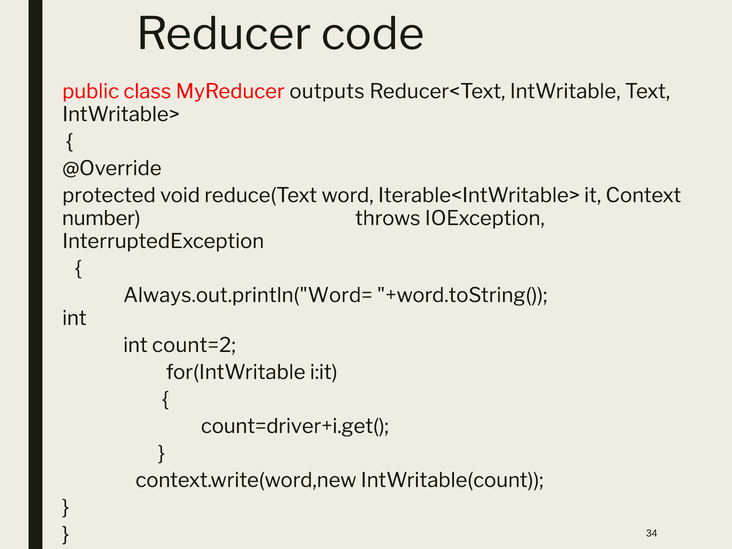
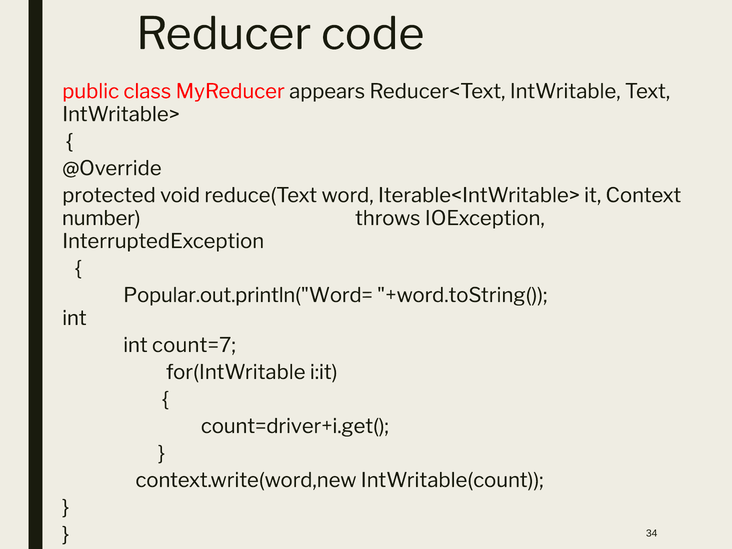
outputs: outputs -> appears
Always.out.println("Word=: Always.out.println("Word= -> Popular.out.println("Word=
count=2: count=2 -> count=7
